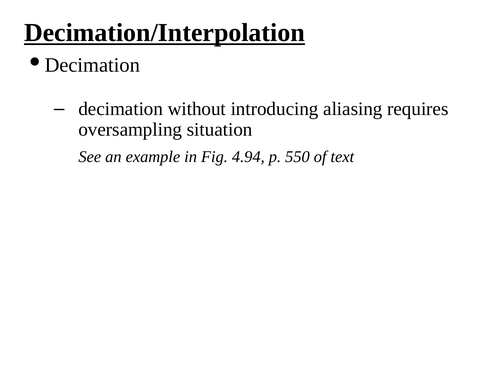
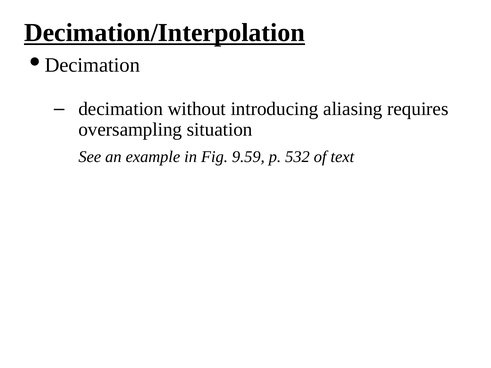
4.94: 4.94 -> 9.59
550: 550 -> 532
